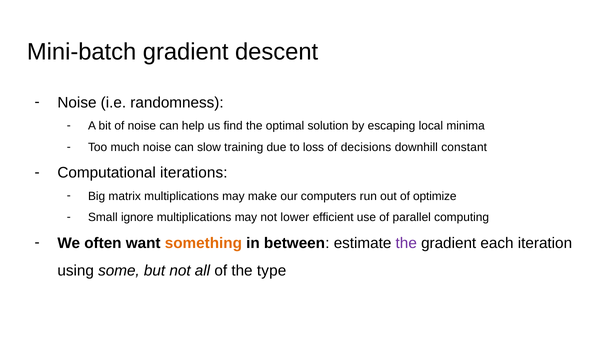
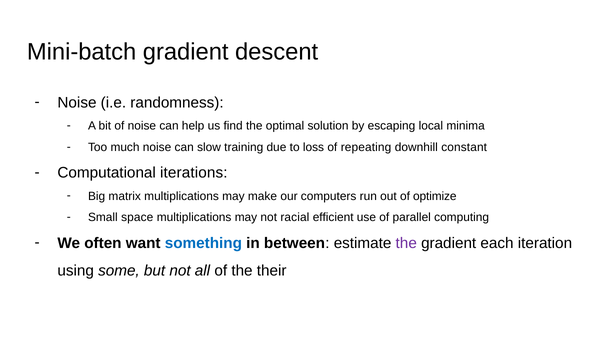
decisions: decisions -> repeating
ignore: ignore -> space
lower: lower -> racial
something colour: orange -> blue
type: type -> their
